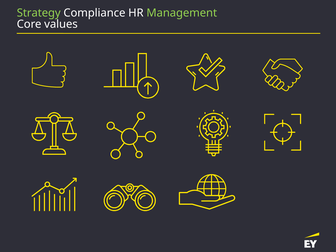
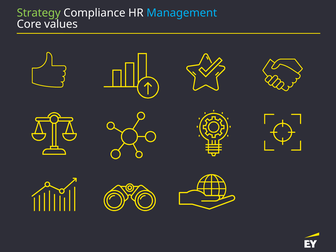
Management colour: light green -> light blue
